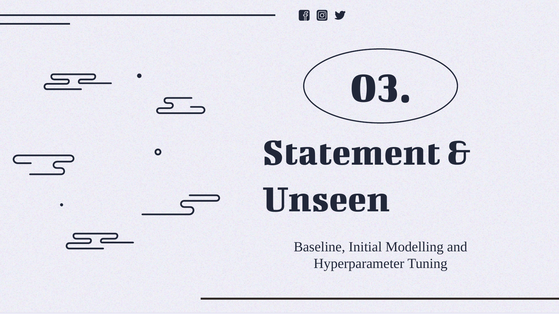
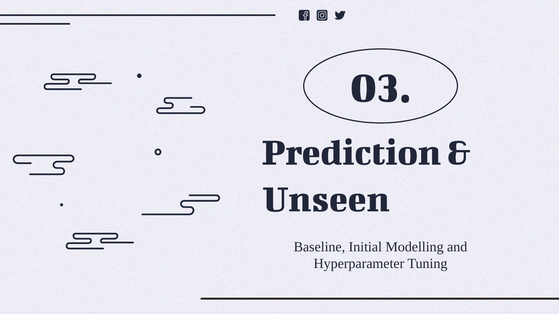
Statement: Statement -> Prediction
